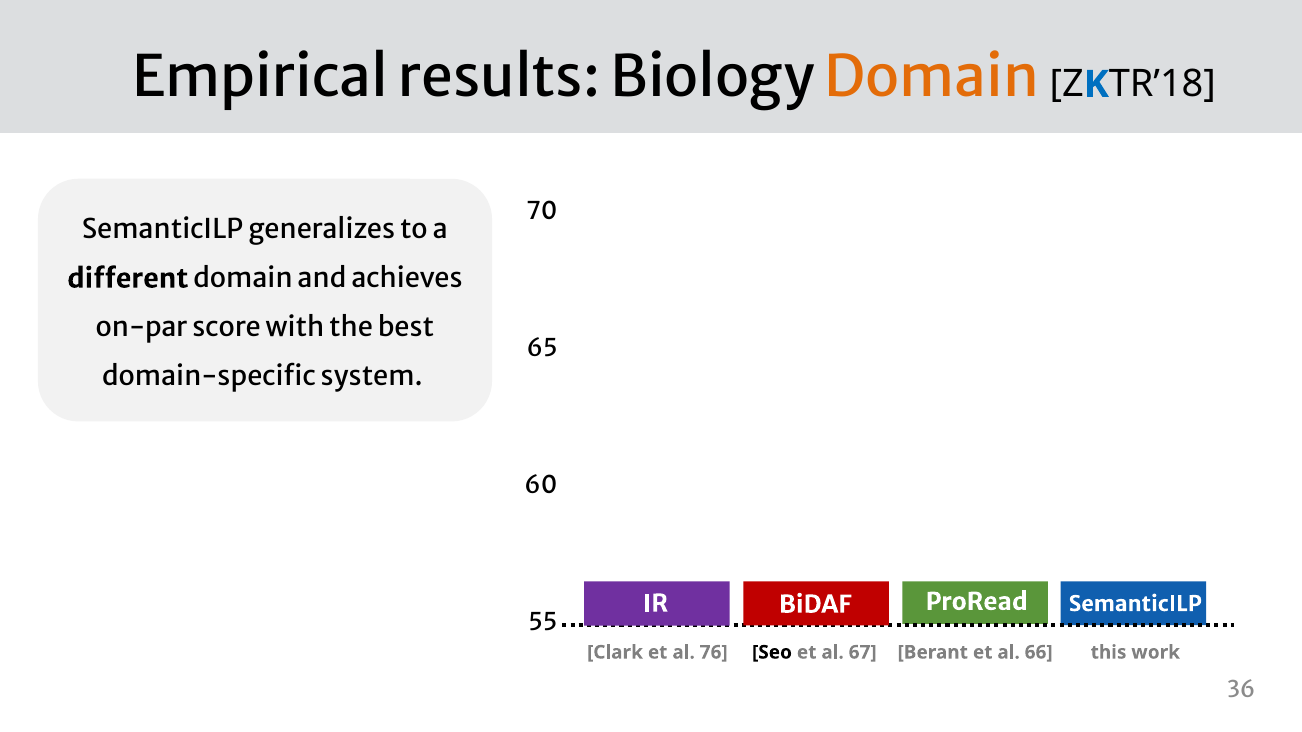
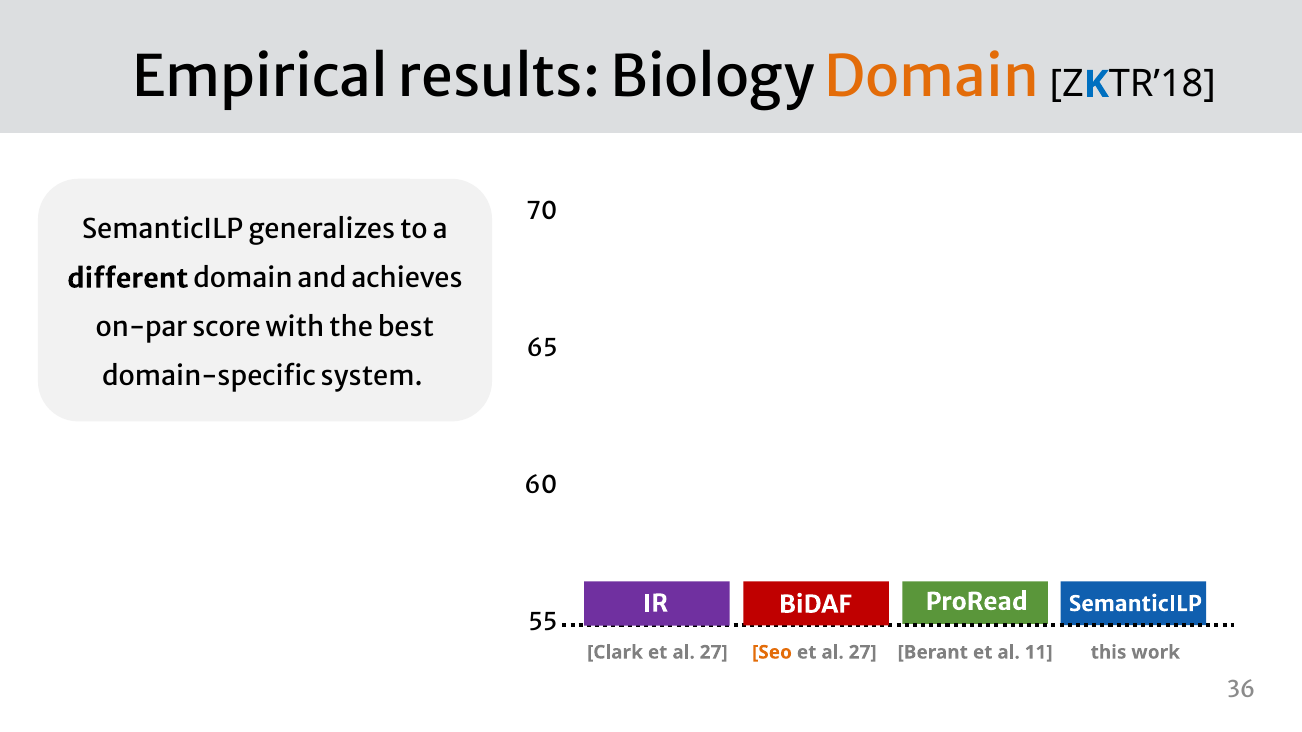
Clark et al 76: 76 -> 27
Seo colour: black -> orange
67 at (863, 653): 67 -> 27
66: 66 -> 11
